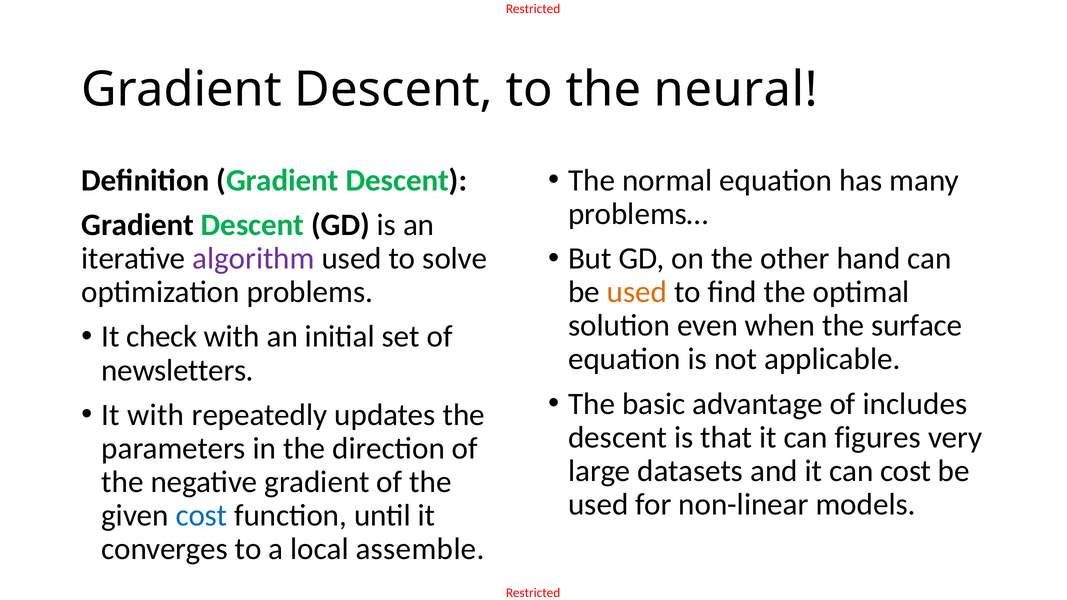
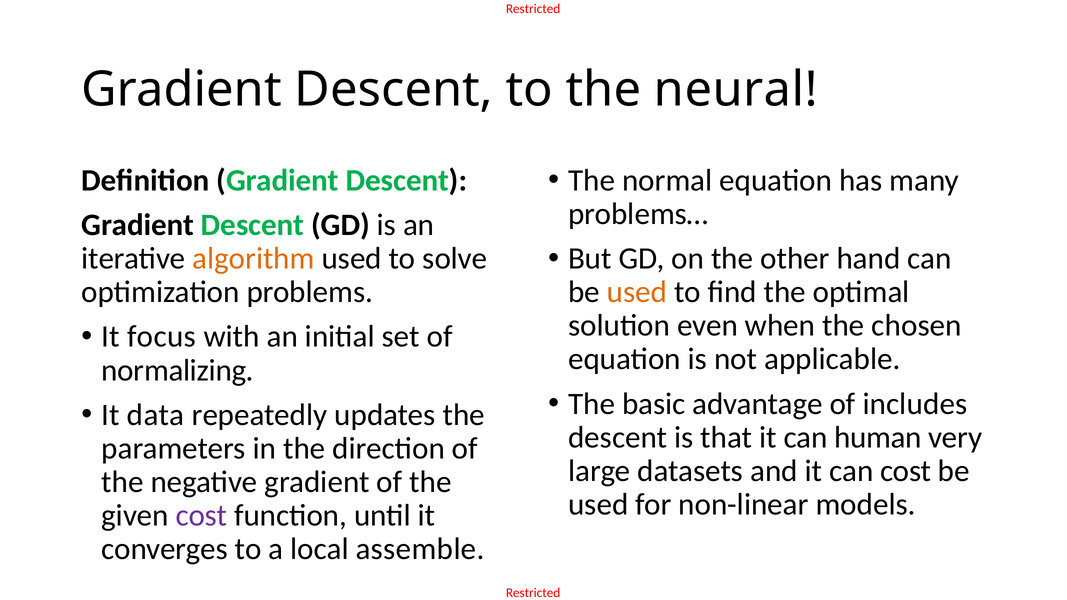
algorithm colour: purple -> orange
surface: surface -> chosen
check: check -> focus
newsletters: newsletters -> normalizing
It with: with -> data
figures: figures -> human
cost at (201, 516) colour: blue -> purple
